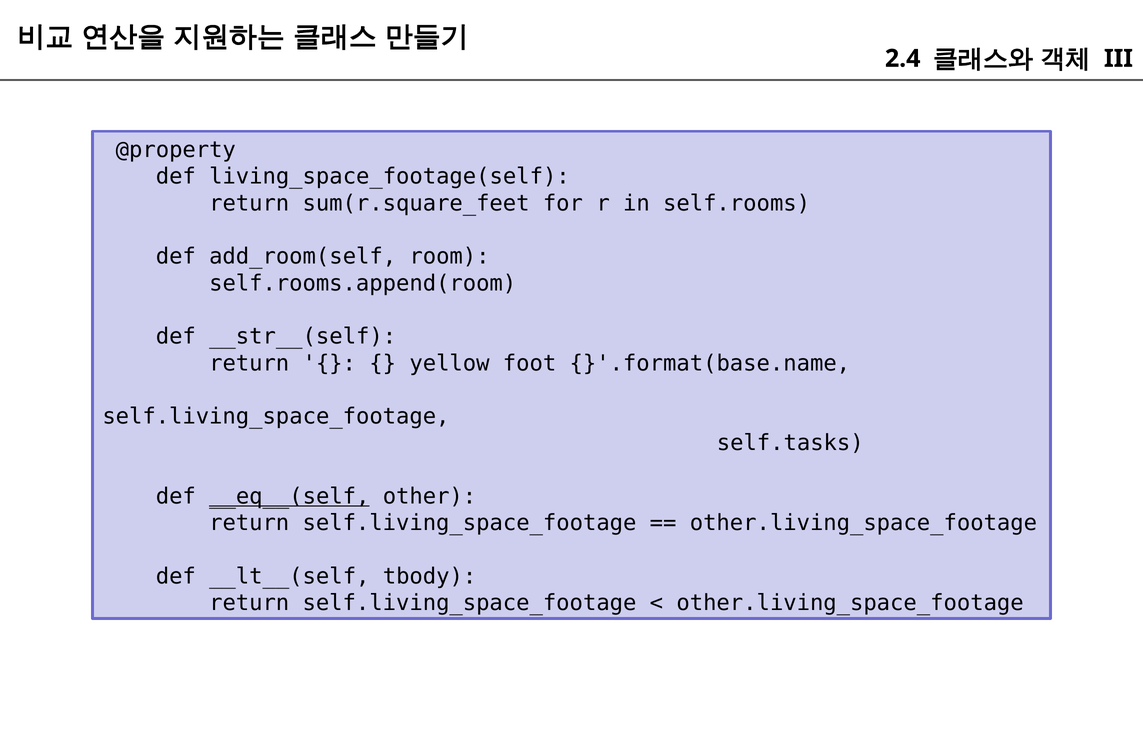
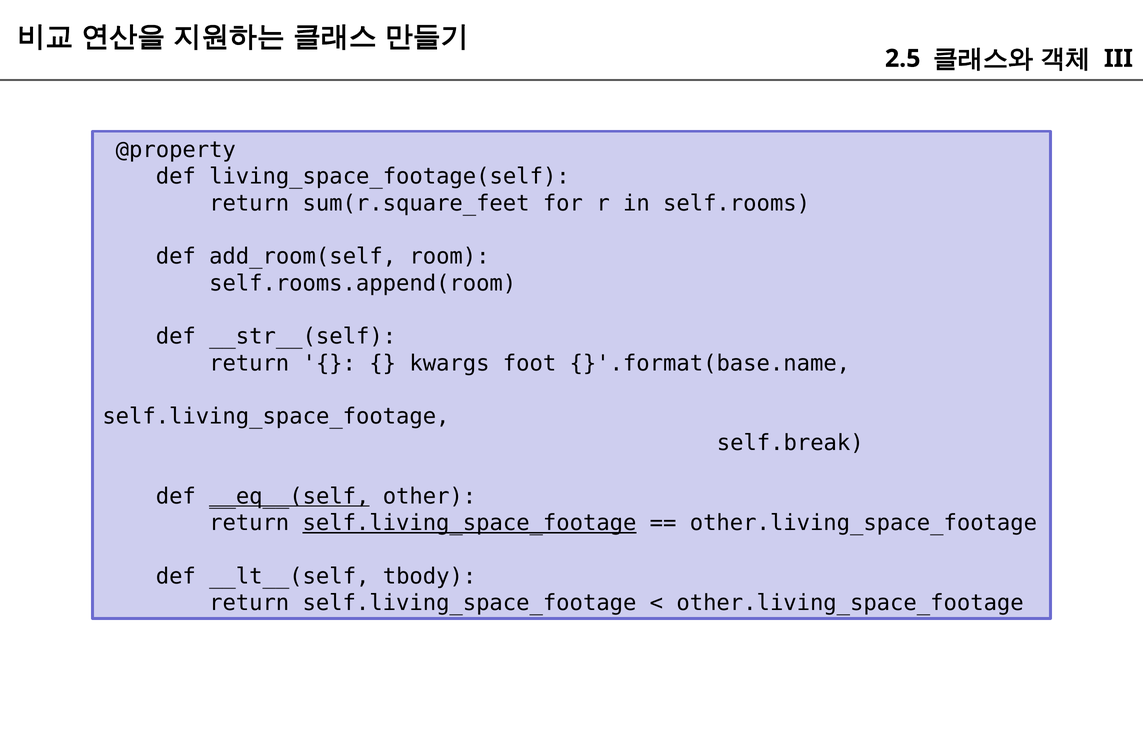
2.4: 2.4 -> 2.5
yellow: yellow -> kwargs
self.tasks: self.tasks -> self.break
self.living_space_footage at (470, 524) underline: none -> present
